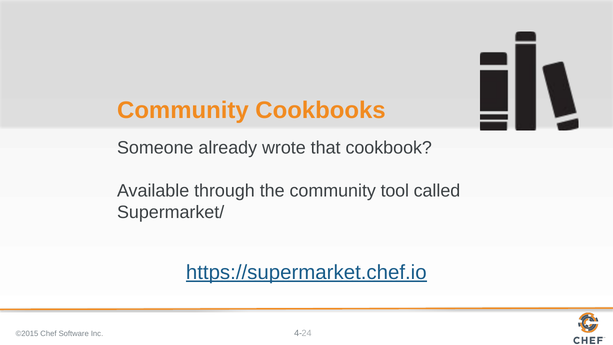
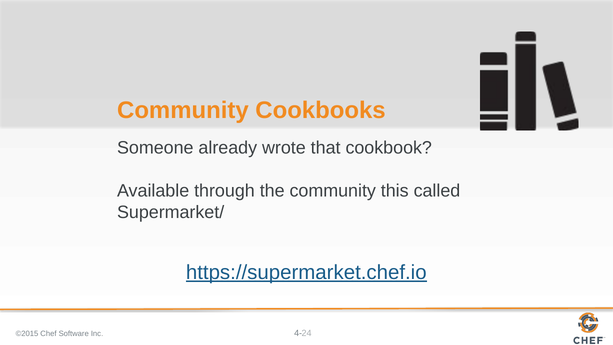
tool: tool -> this
